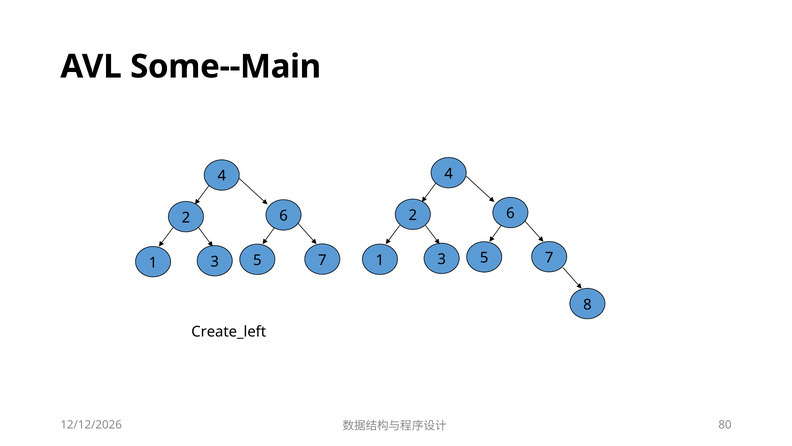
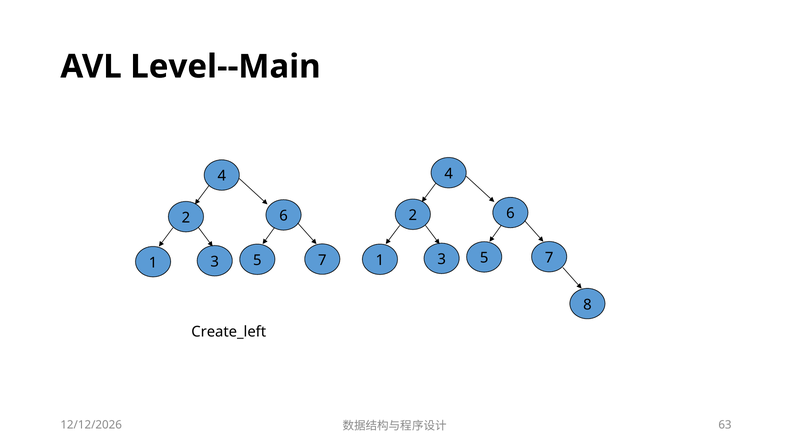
Some--Main: Some--Main -> Level--Main
80: 80 -> 63
